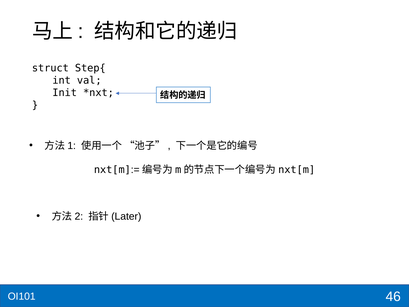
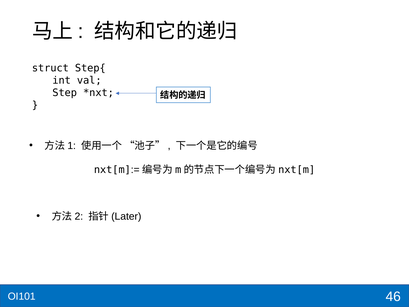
Init: Init -> Step
